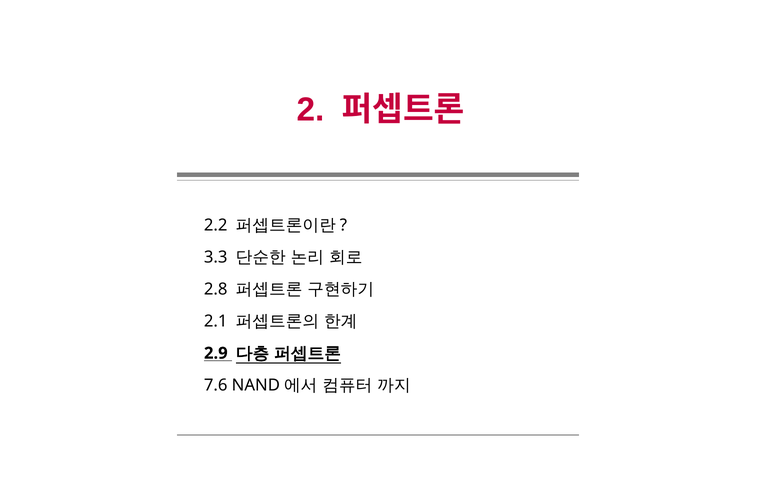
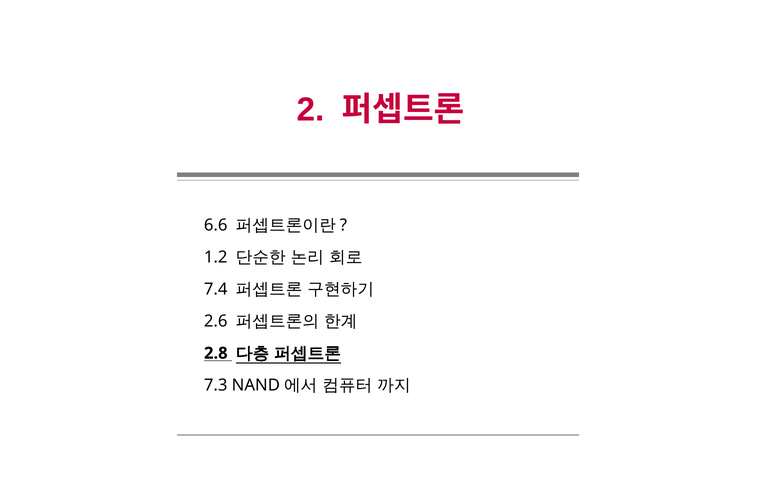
2.2: 2.2 -> 6.6
3.3: 3.3 -> 1.2
2.8: 2.8 -> 7.4
2.1: 2.1 -> 2.6
2.9: 2.9 -> 2.8
7.6: 7.6 -> 7.3
